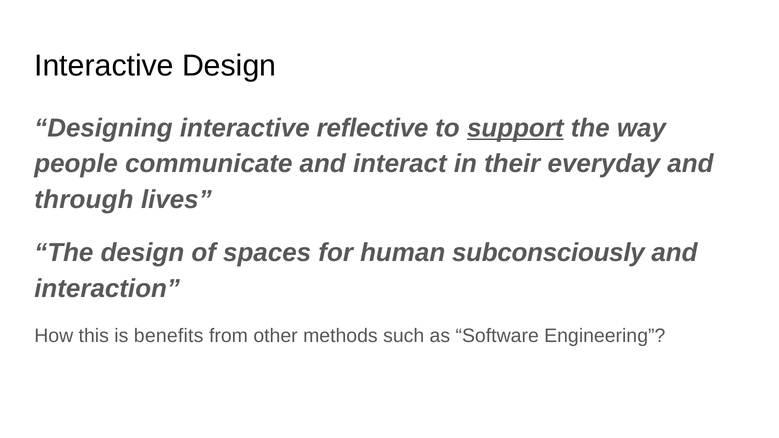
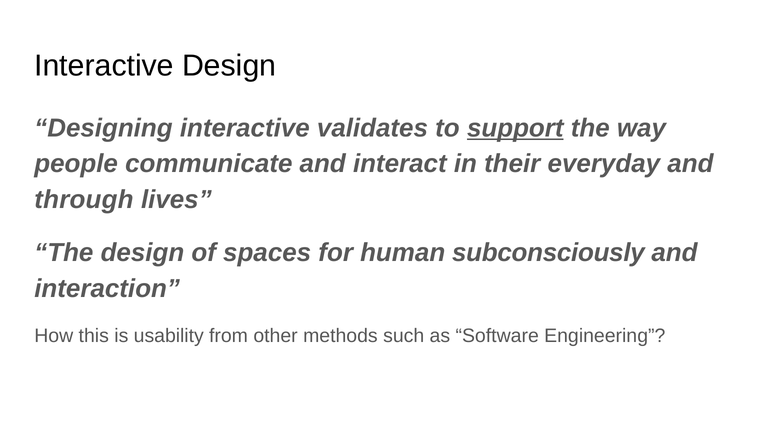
reflective: reflective -> validates
benefits: benefits -> usability
